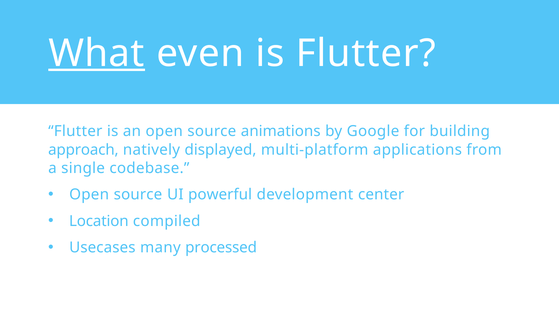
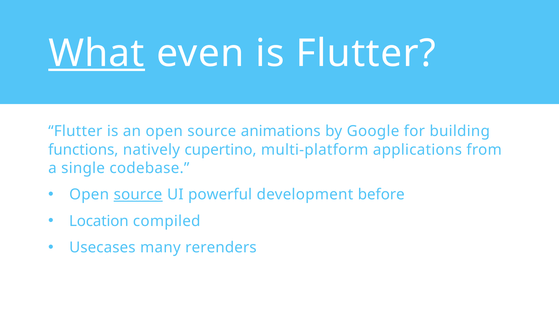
approach: approach -> functions
displayed: displayed -> cupertino
source at (138, 194) underline: none -> present
center: center -> before
processed: processed -> rerenders
